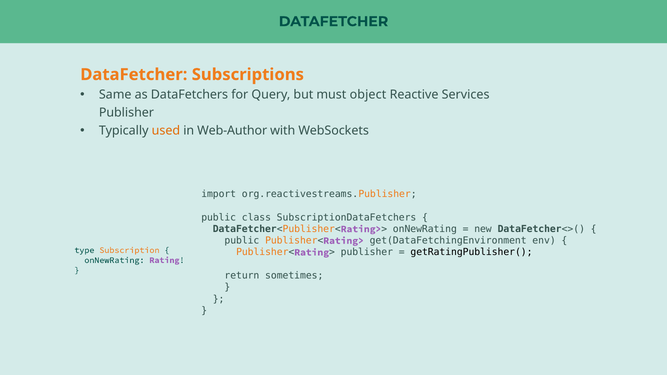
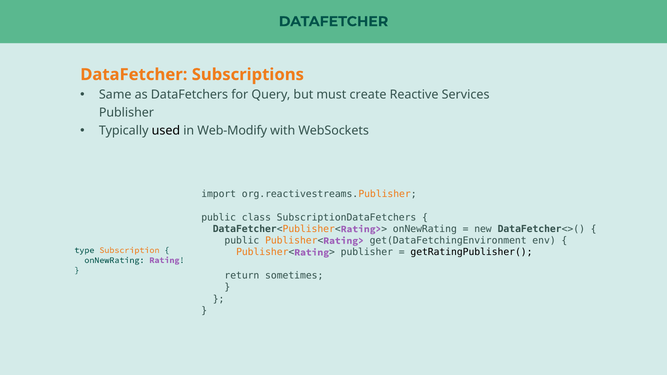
object: object -> create
used colour: orange -> black
Web-Author: Web-Author -> Web-Modify
